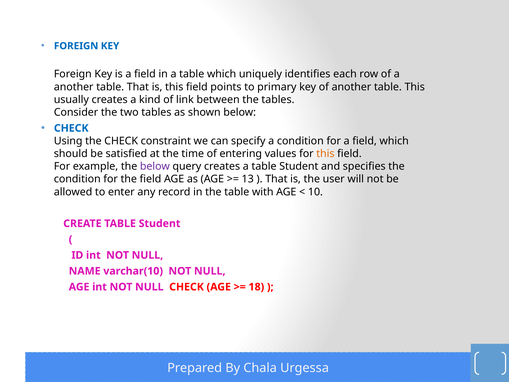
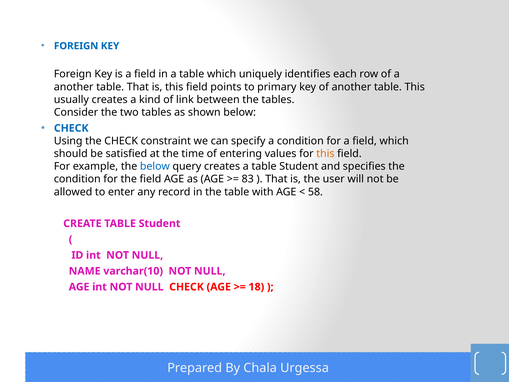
below at (155, 166) colour: purple -> blue
13: 13 -> 83
10: 10 -> 58
